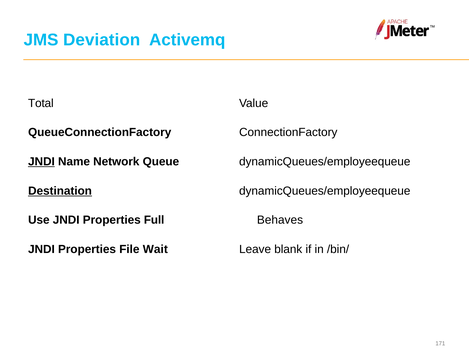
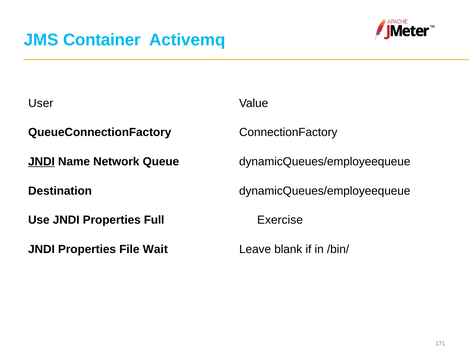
Deviation: Deviation -> Container
Total: Total -> User
Destination underline: present -> none
Behaves: Behaves -> Exercise
